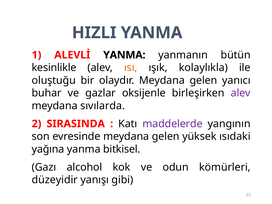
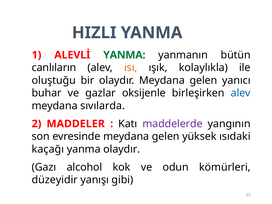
YANMA at (124, 55) colour: black -> green
kesinlikle: kesinlikle -> canlıların
alev at (241, 93) colour: purple -> blue
SIRASINDA: SIRASINDA -> MADDELER
yağına: yağına -> kaçağı
yanma bitkisel: bitkisel -> olaydır
